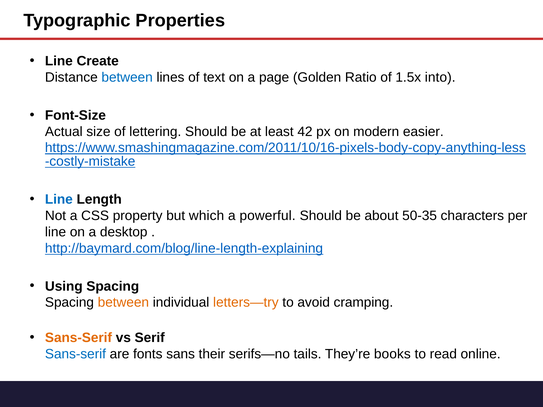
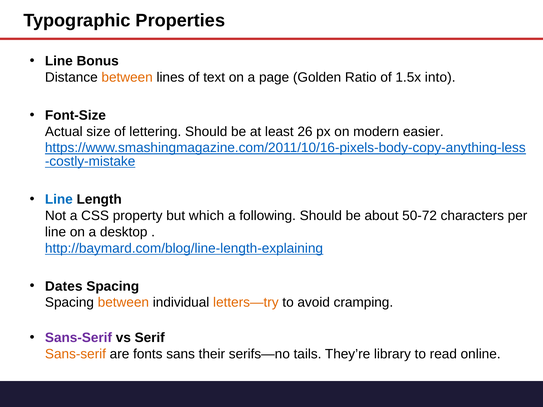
Create: Create -> Bonus
between at (127, 77) colour: blue -> orange
42: 42 -> 26
powerful: powerful -> following
50-35: 50-35 -> 50-72
Using: Using -> Dates
Sans-Serif at (78, 338) colour: orange -> purple
Sans-serif at (75, 354) colour: blue -> orange
books: books -> library
